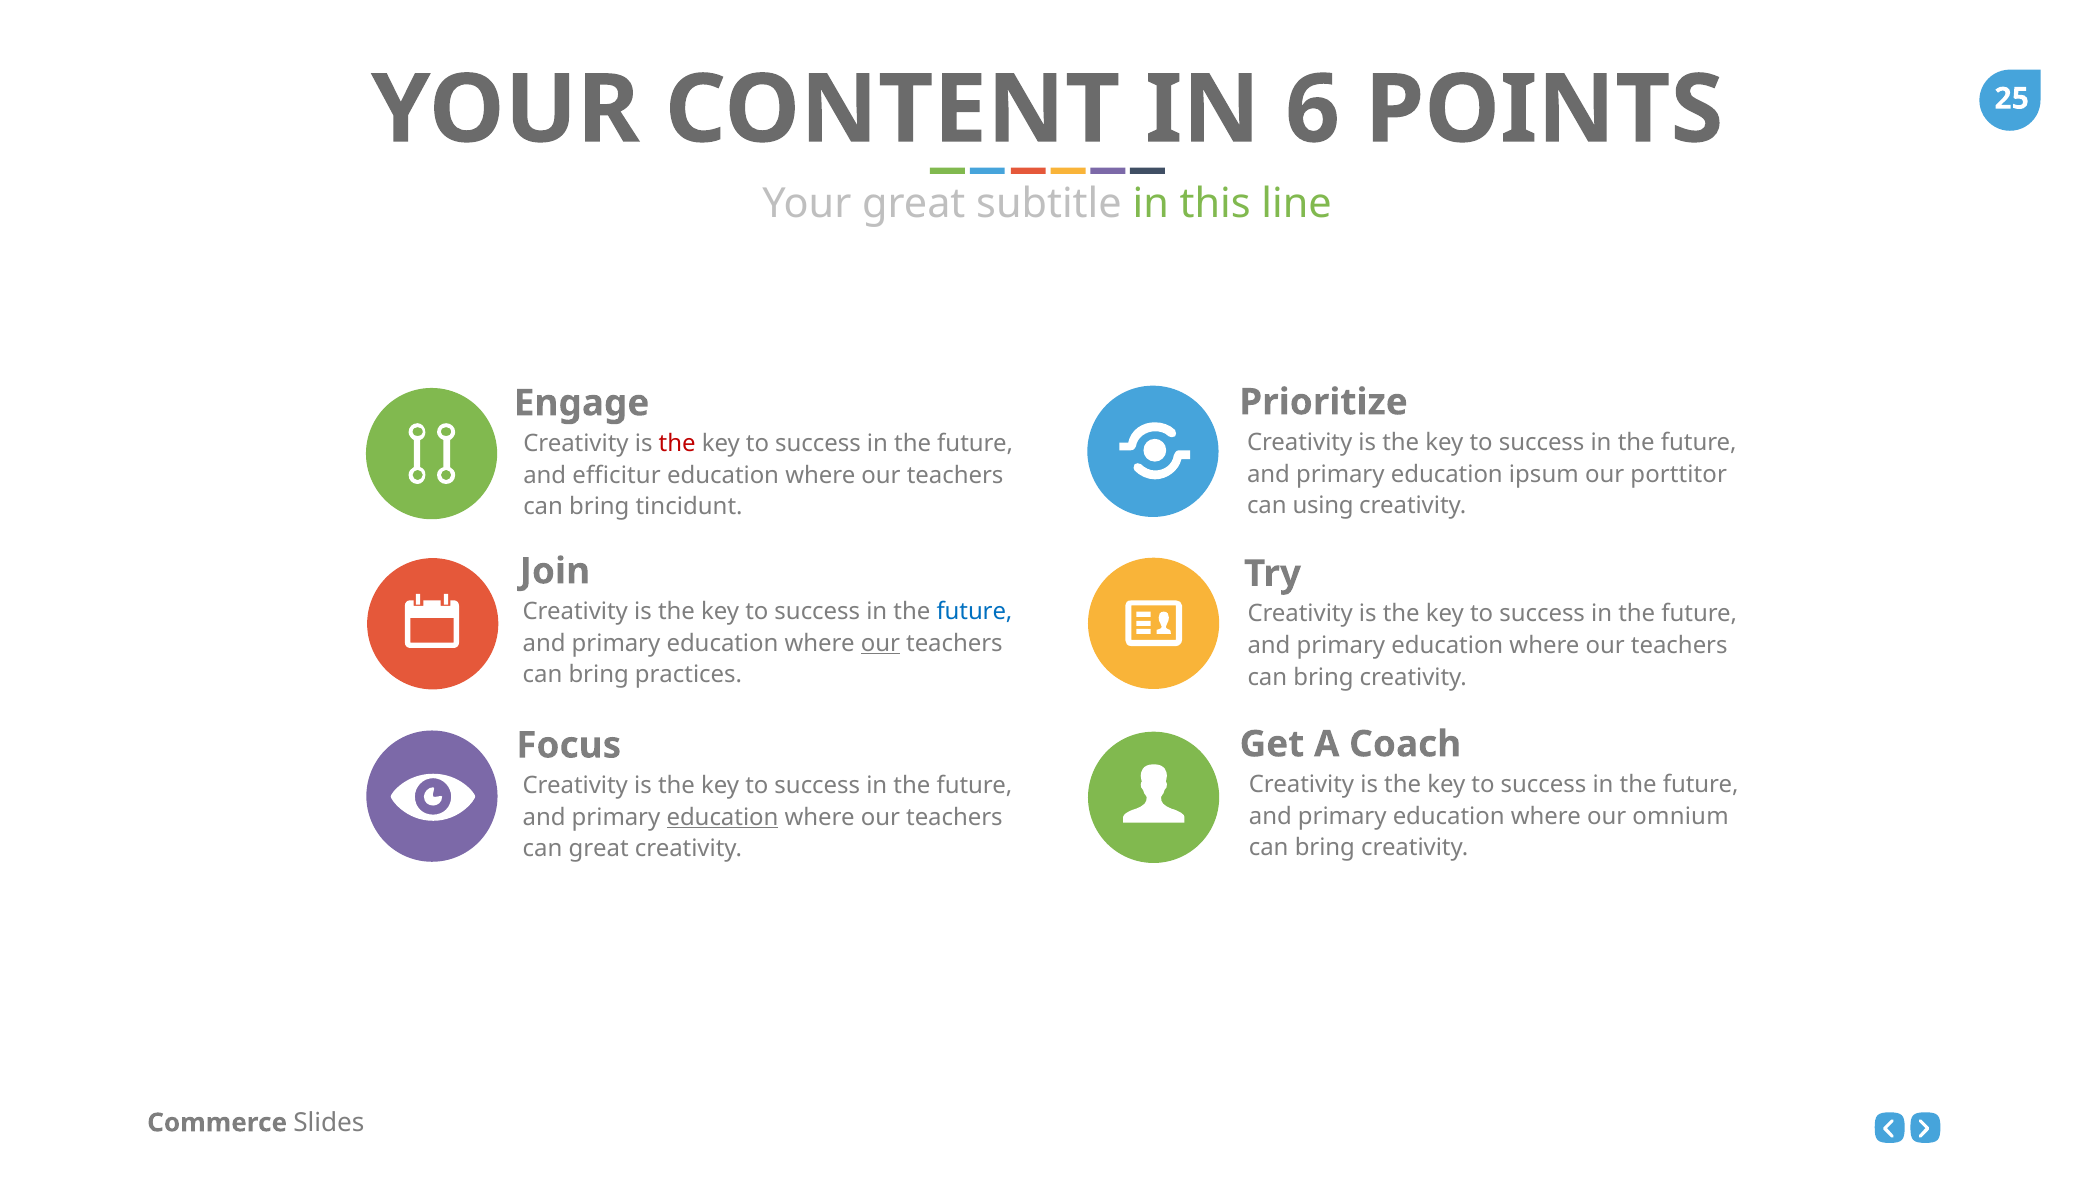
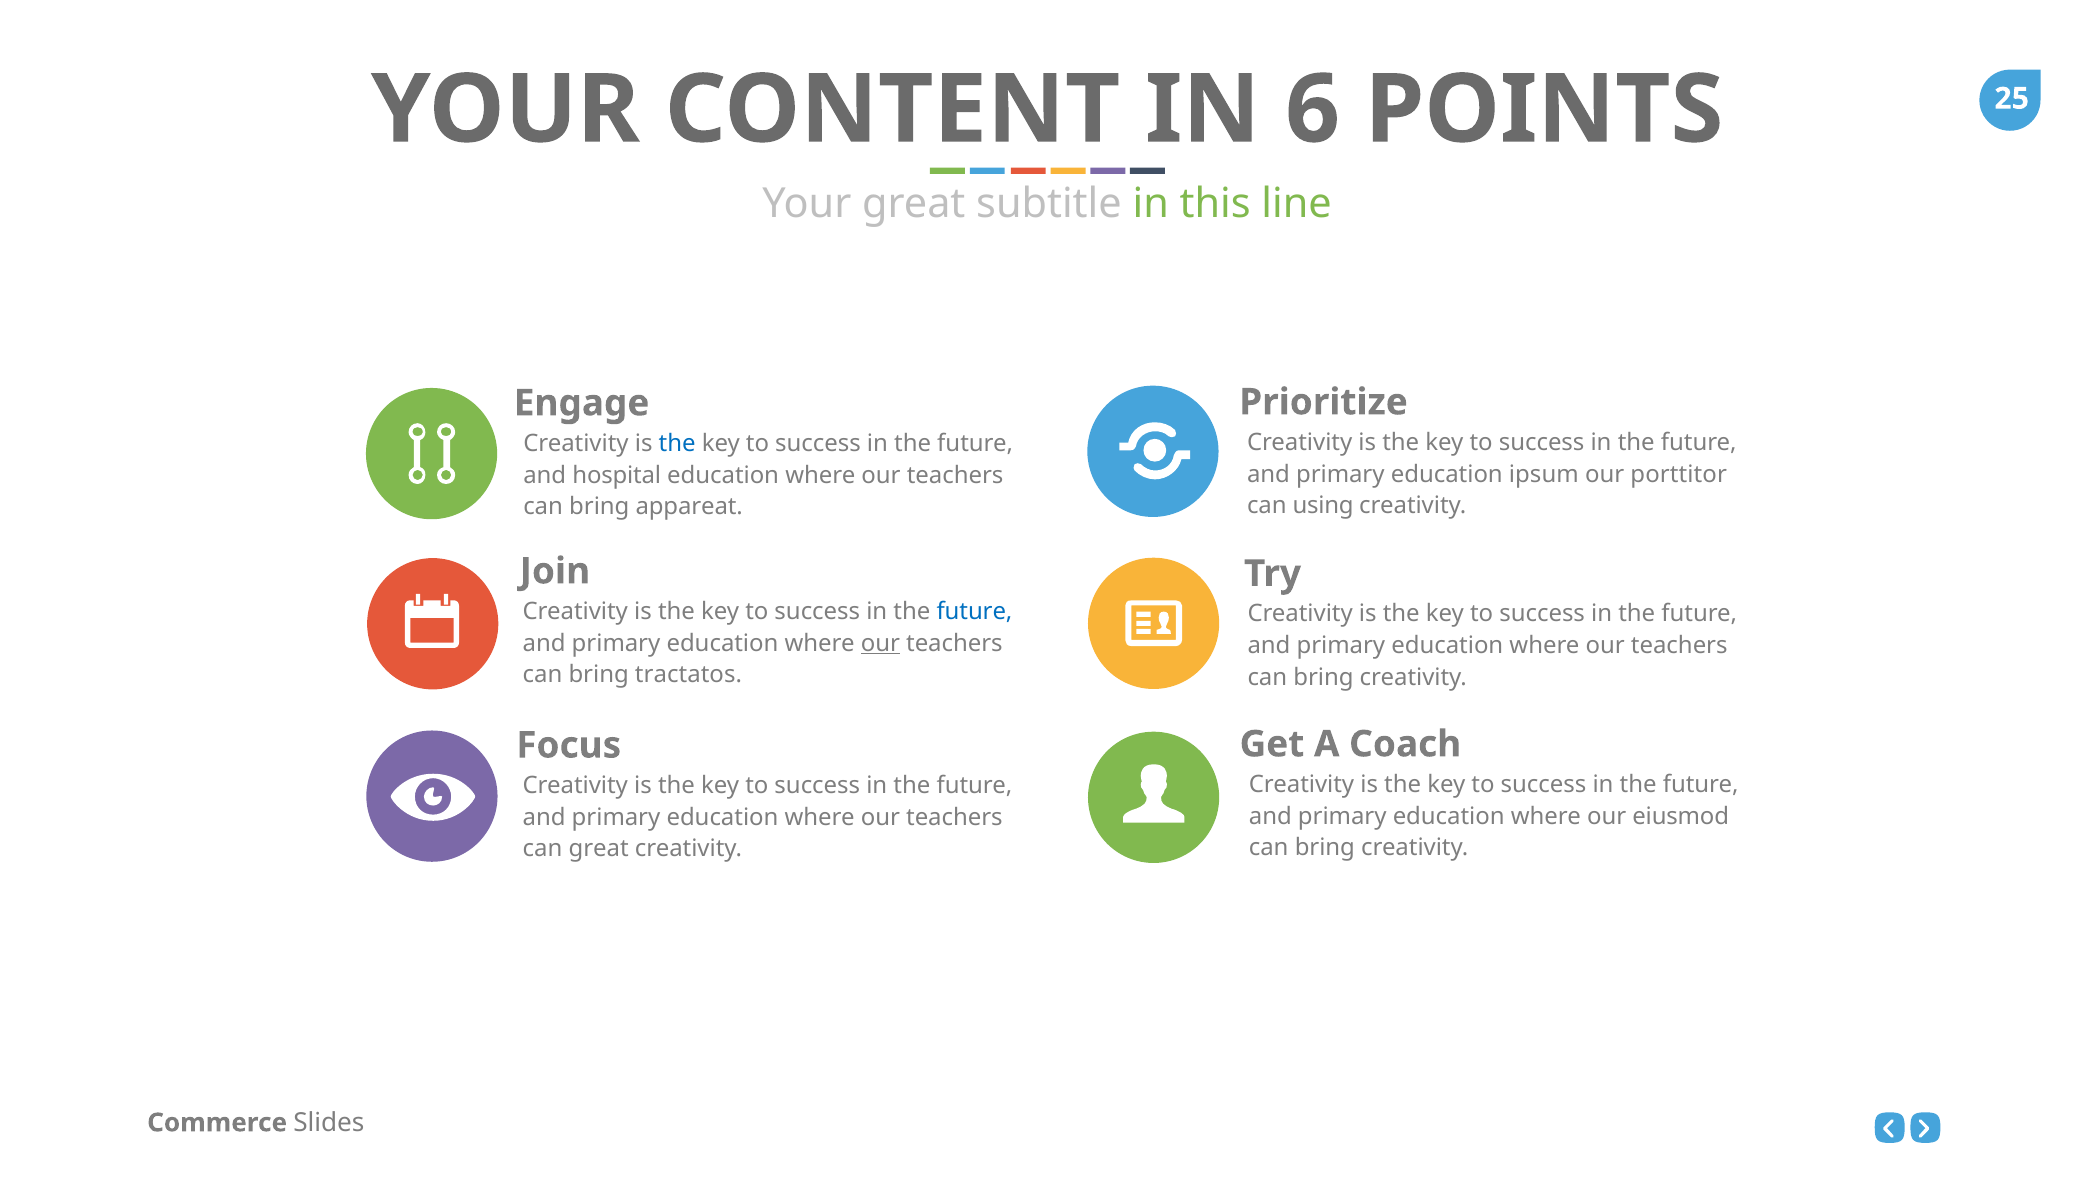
the at (677, 443) colour: red -> blue
efficitur: efficitur -> hospital
tincidunt: tincidunt -> appareat
practices: practices -> tractatos
omnium: omnium -> eiusmod
education at (722, 817) underline: present -> none
